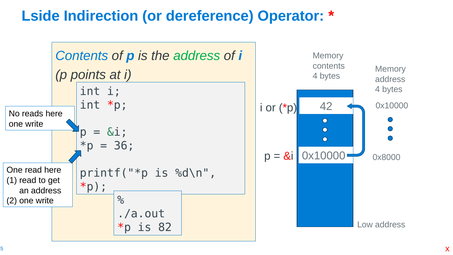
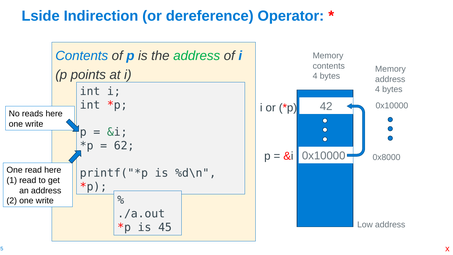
36: 36 -> 62
82: 82 -> 45
